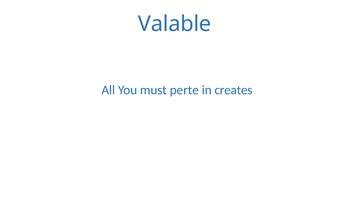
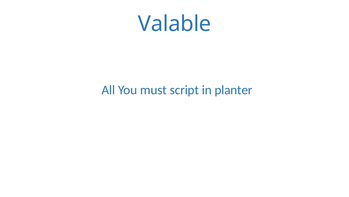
perte: perte -> script
creates: creates -> planter
